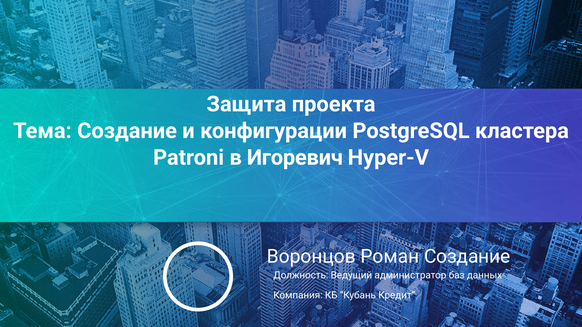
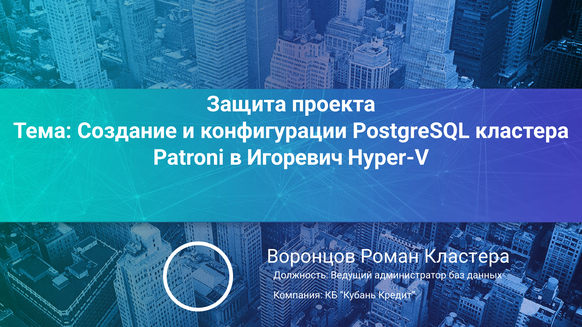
Роман Создание: Создание -> Кластера
